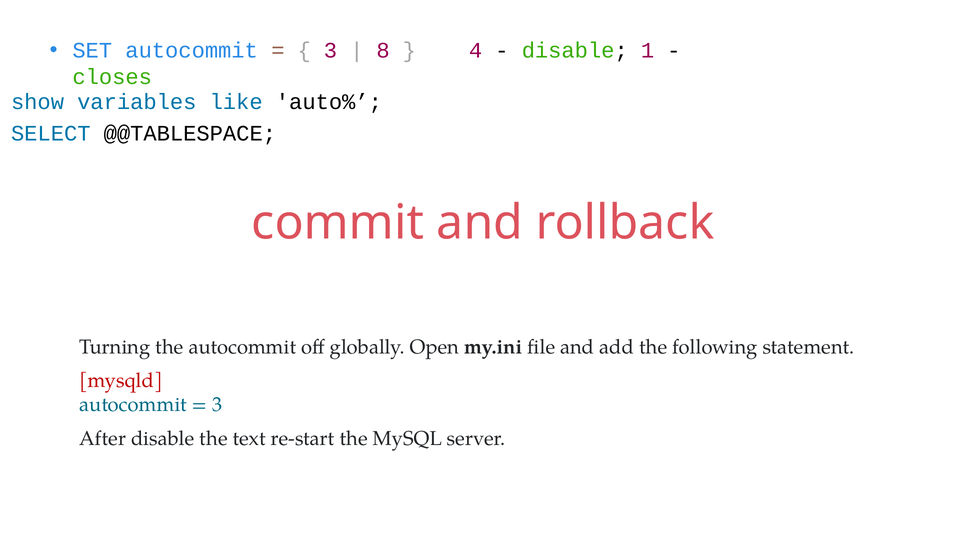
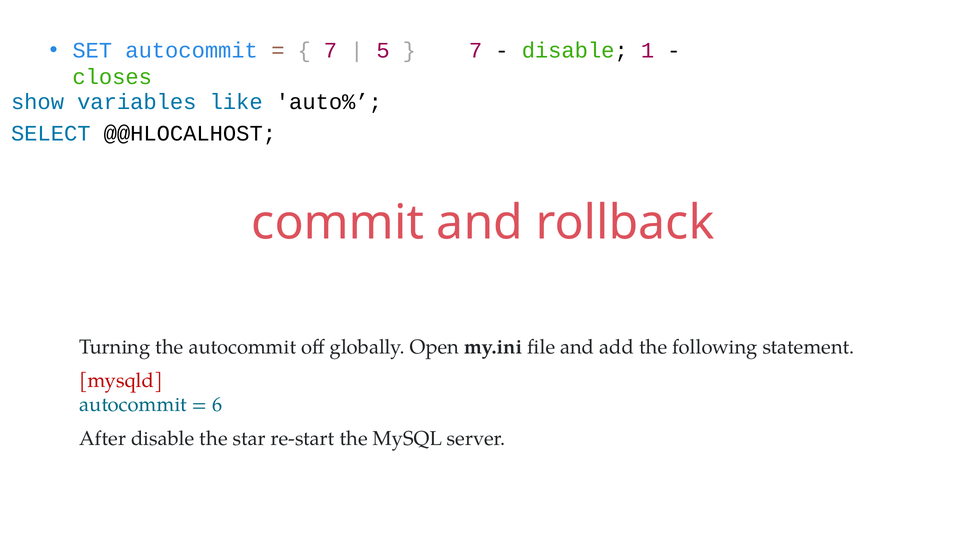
3 at (330, 51): 3 -> 7
8: 8 -> 5
4 at (476, 51): 4 -> 7
@@TABLESPACE: @@TABLESPACE -> @@HLOCALHOST
3 at (217, 405): 3 -> 6
text: text -> star
